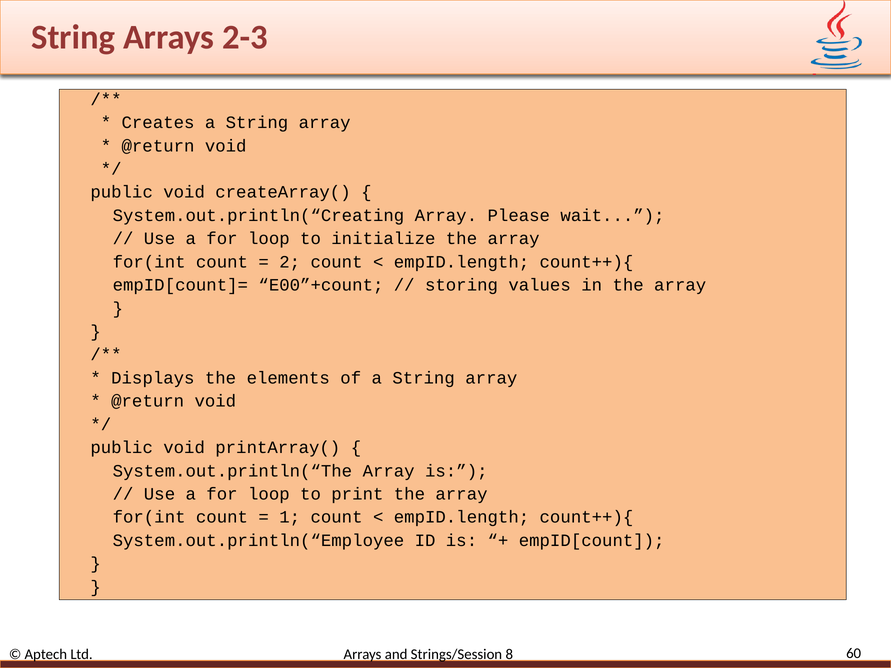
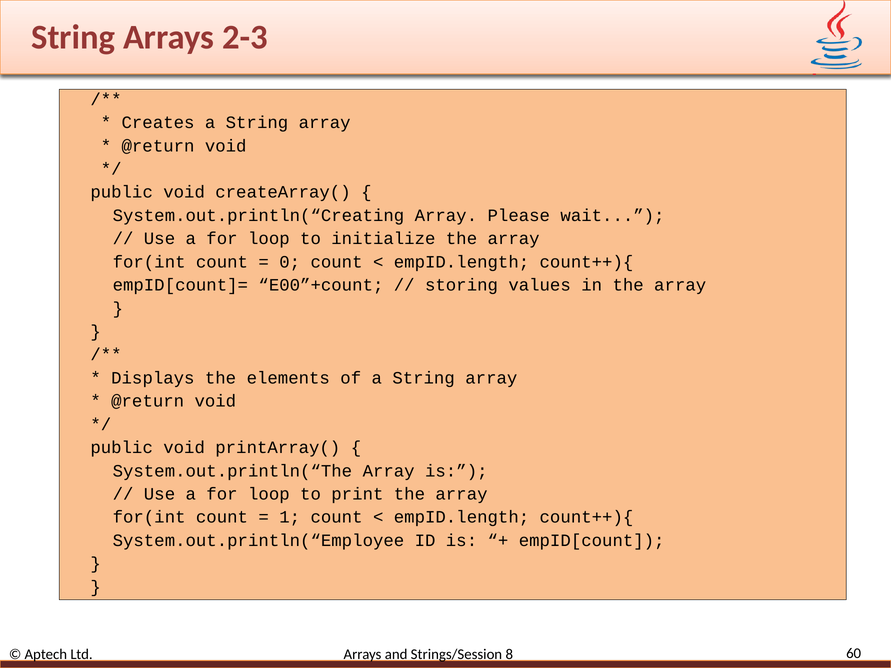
2: 2 -> 0
